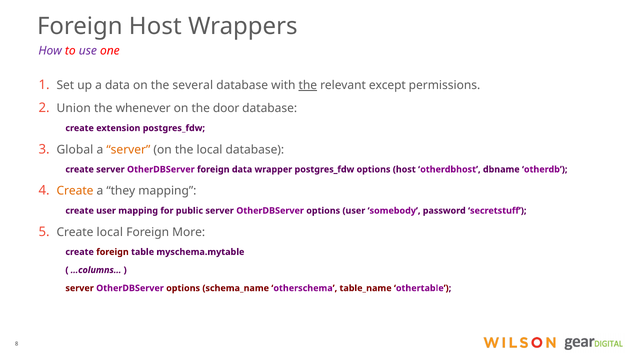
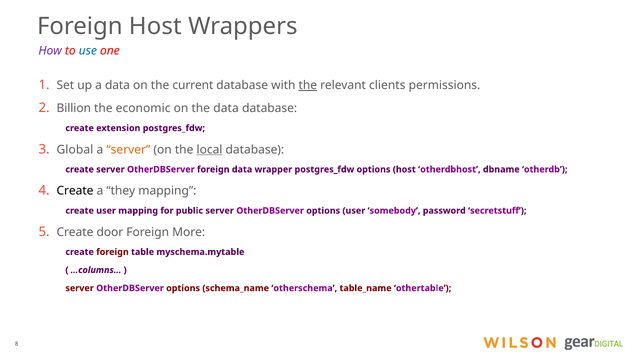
use colour: purple -> blue
several: several -> current
except: except -> clients
Union: Union -> Billion
whenever: whenever -> economic
the door: door -> data
local at (210, 150) underline: none -> present
Create at (75, 191) colour: orange -> black
Create local: local -> door
